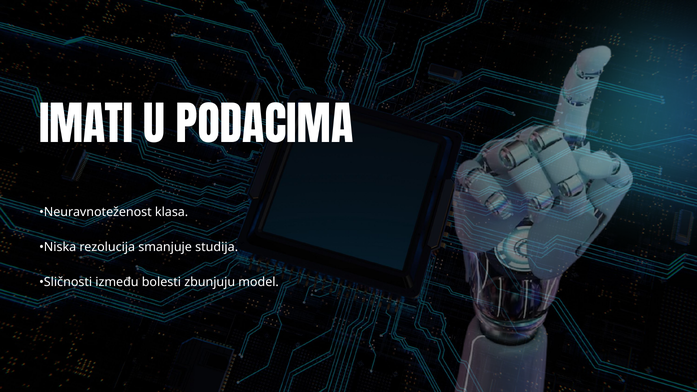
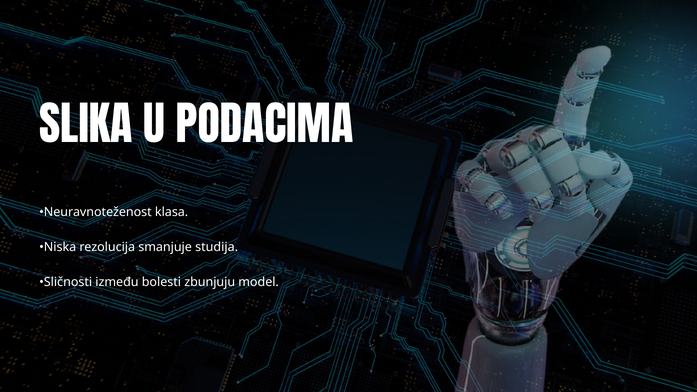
IMATI: IMATI -> SLIKA
